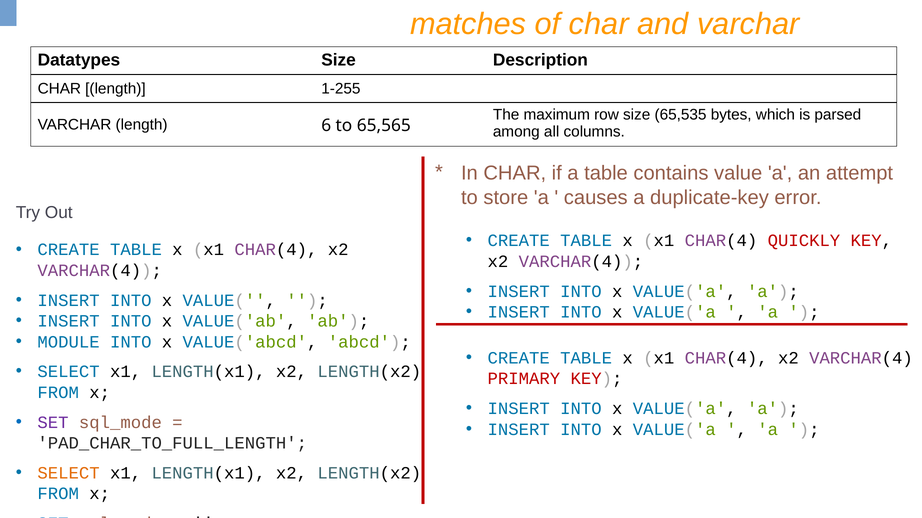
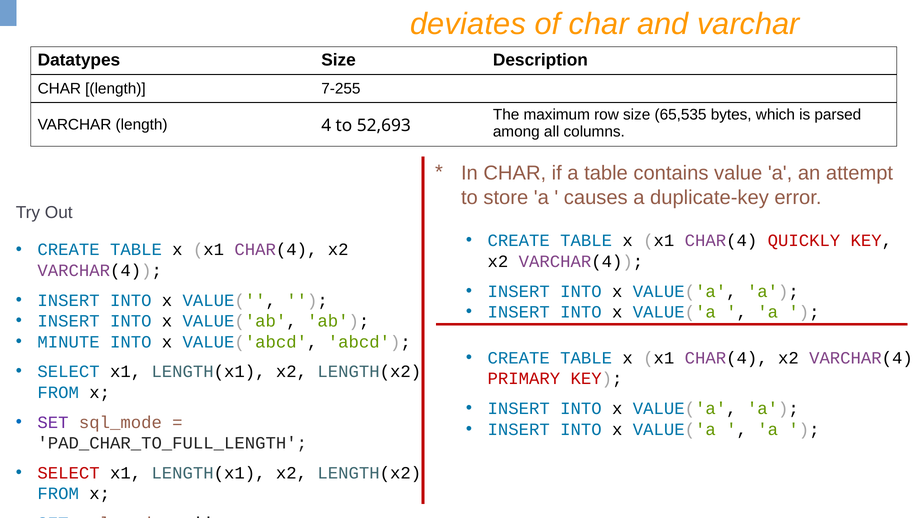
matches: matches -> deviates
1-255: 1-255 -> 7-255
6: 6 -> 4
65,565: 65,565 -> 52,693
MODULE: MODULE -> MINUTE
SELECT at (69, 474) colour: orange -> red
